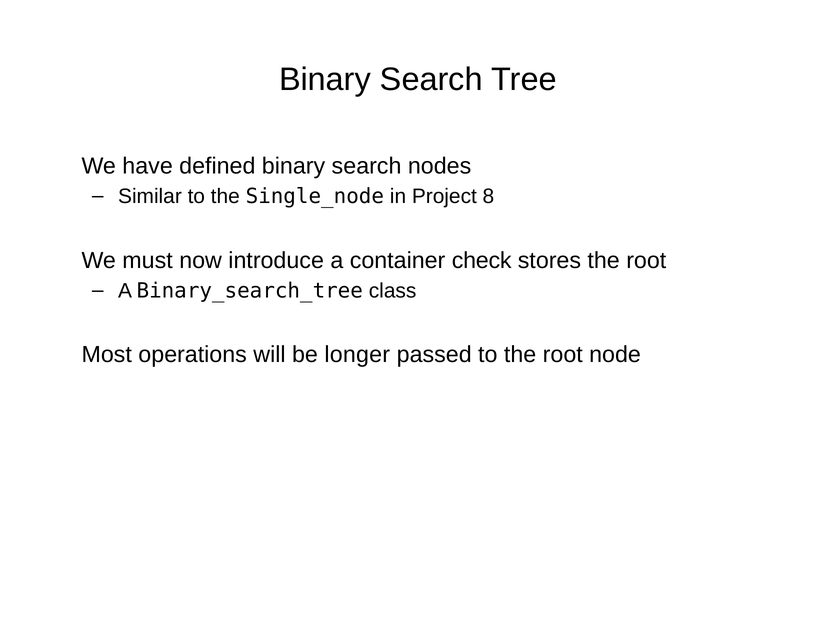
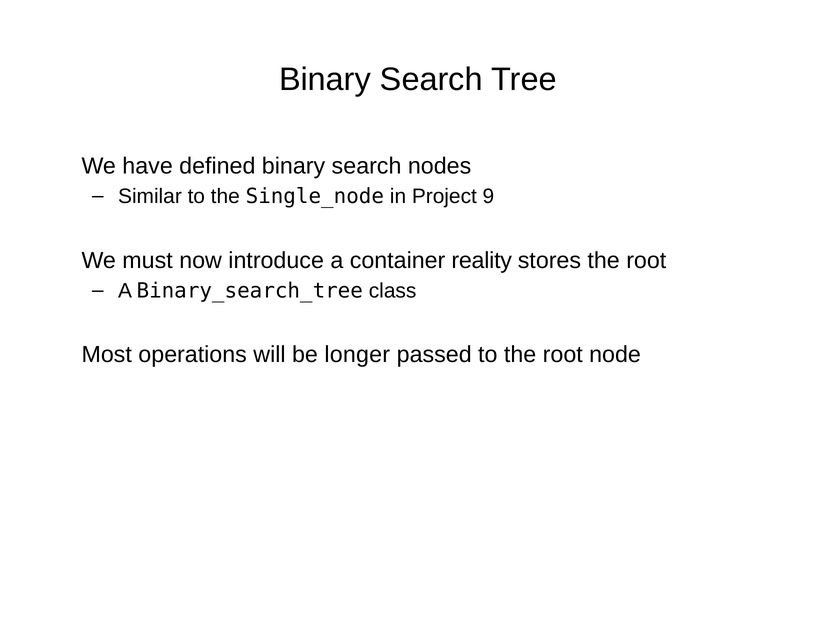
8: 8 -> 9
check: check -> reality
